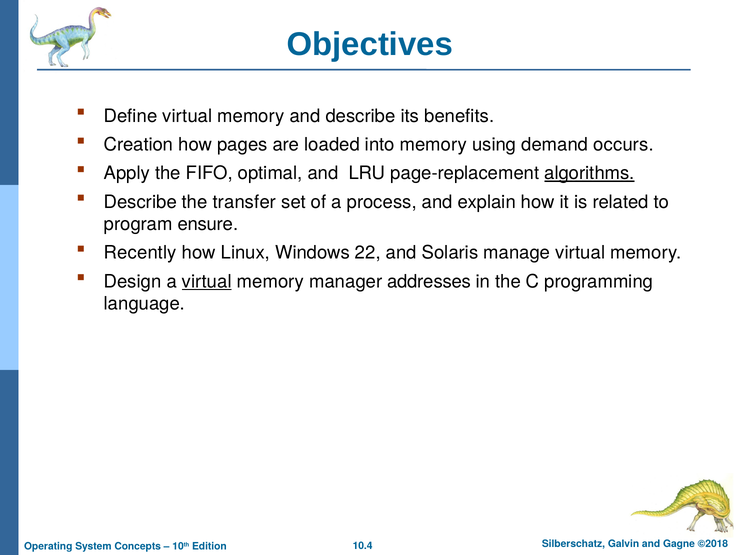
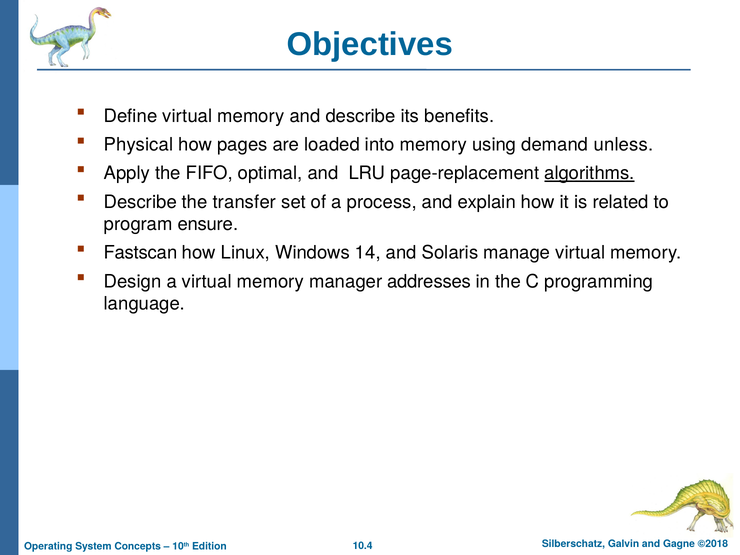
Creation: Creation -> Physical
occurs: occurs -> unless
Recently: Recently -> Fastscan
22: 22 -> 14
virtual at (207, 281) underline: present -> none
